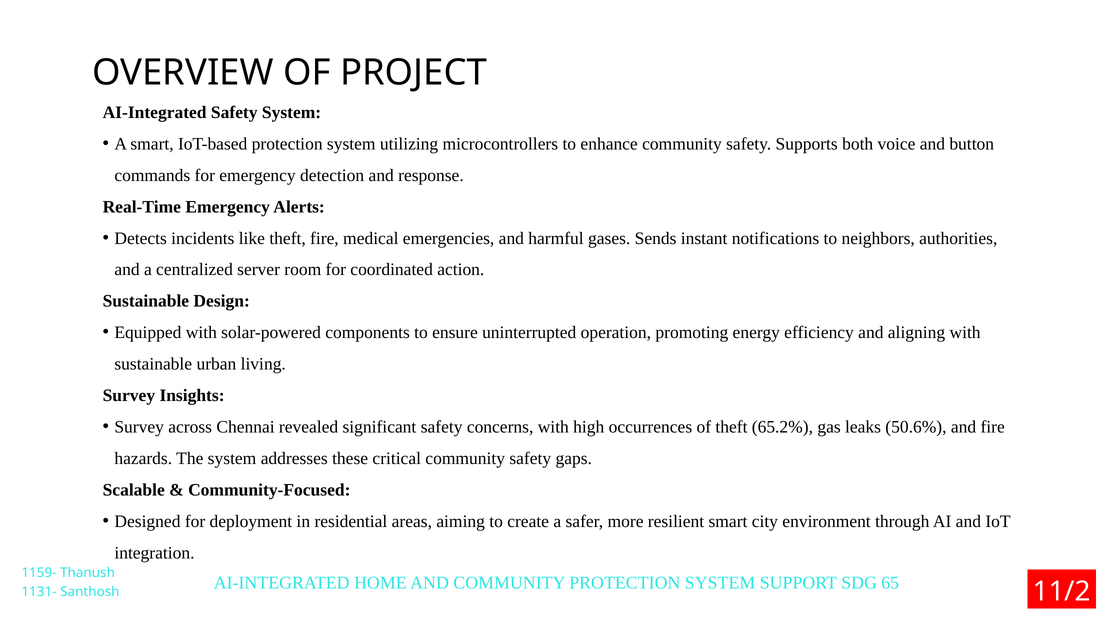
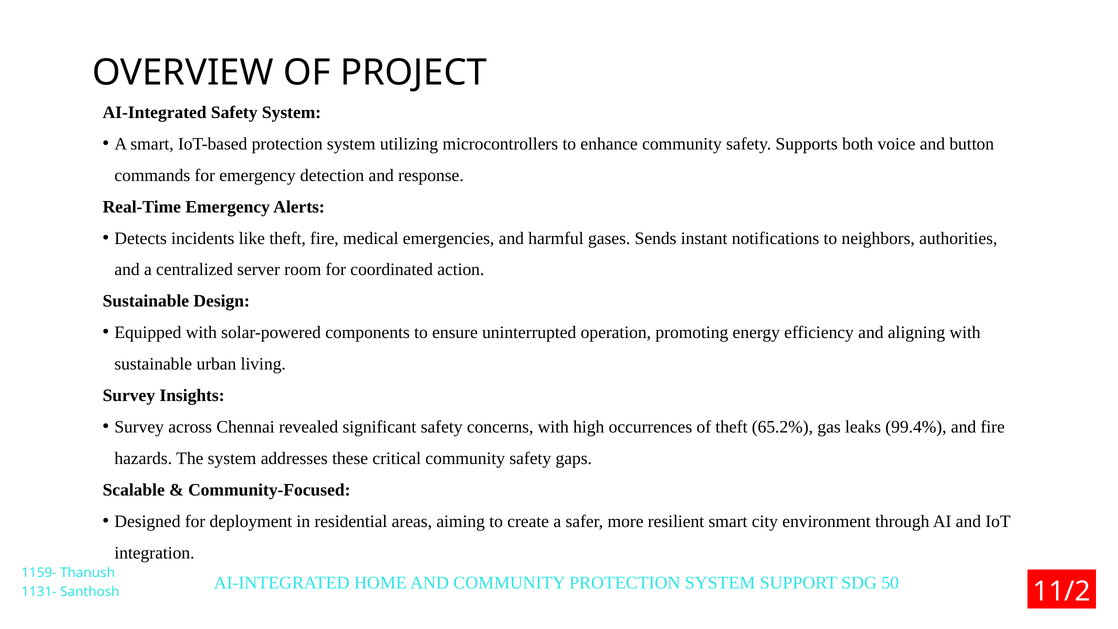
50.6%: 50.6% -> 99.4%
65: 65 -> 50
